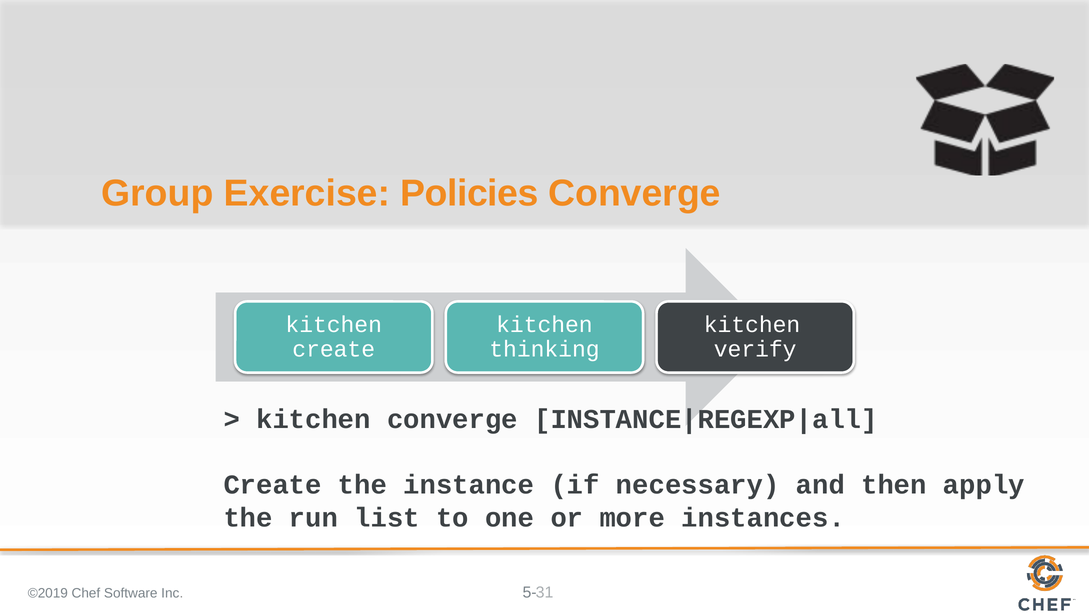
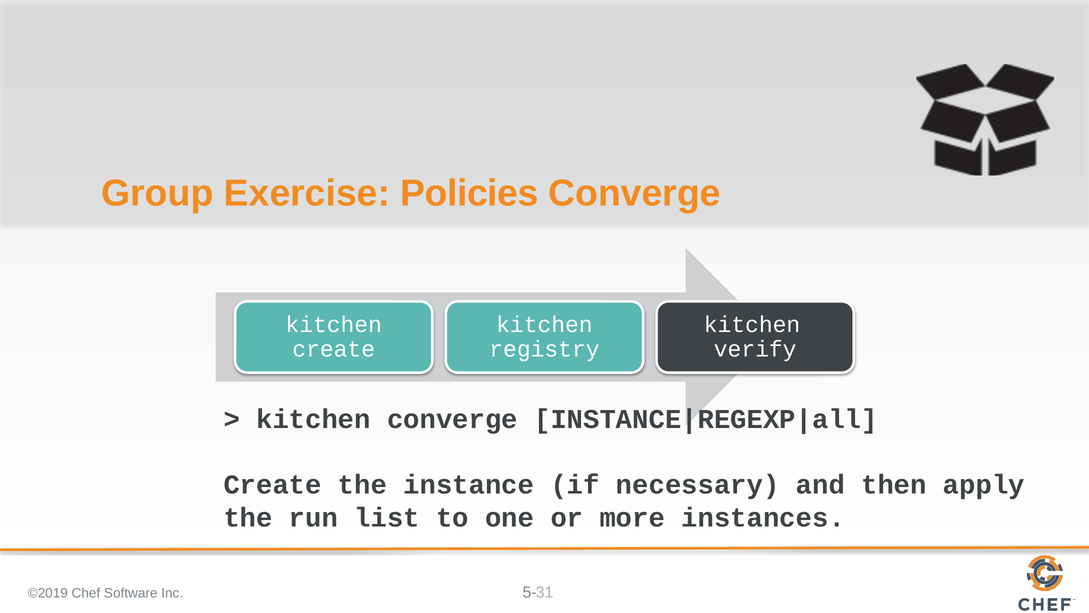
thinking: thinking -> registry
